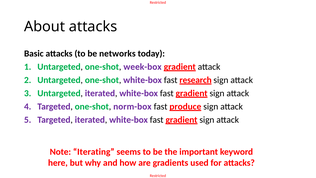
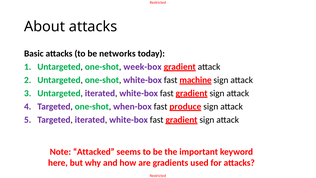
research: research -> machine
norm-box: norm-box -> when-box
Iterating: Iterating -> Attacked
